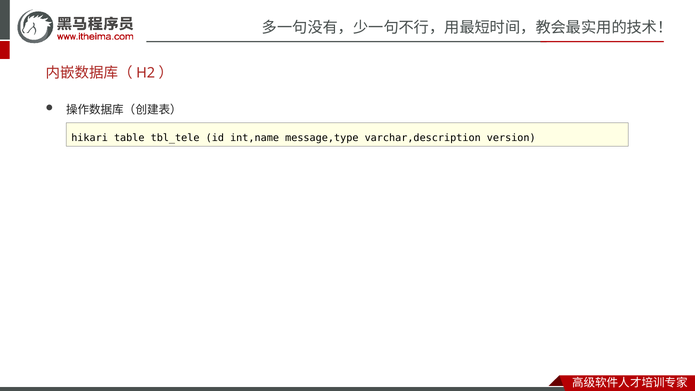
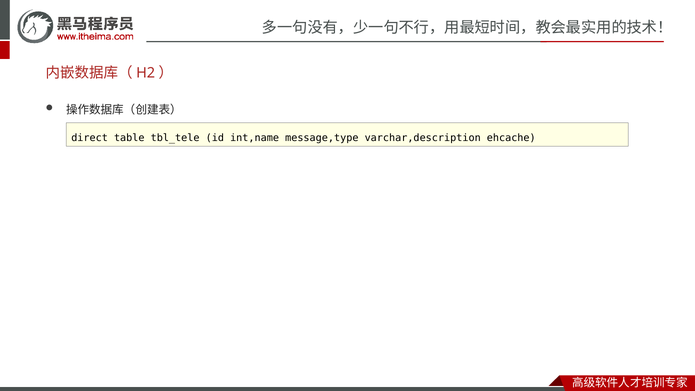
hikari: hikari -> direct
version: version -> ehcache
